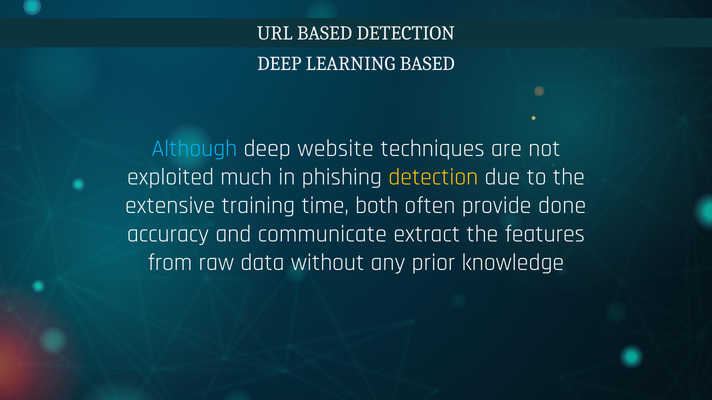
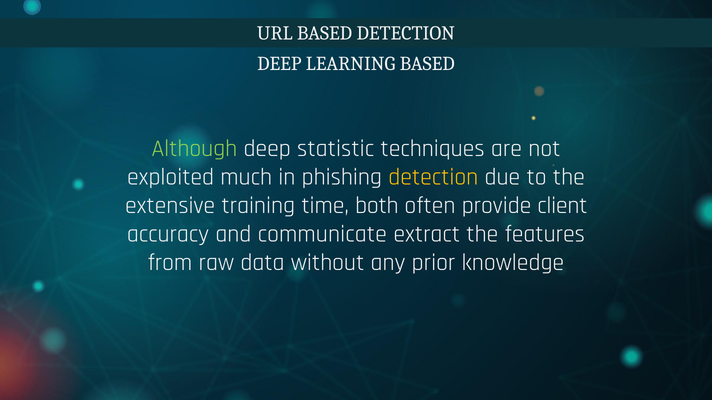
Although colour: light blue -> light green
website: website -> statistic
done: done -> client
